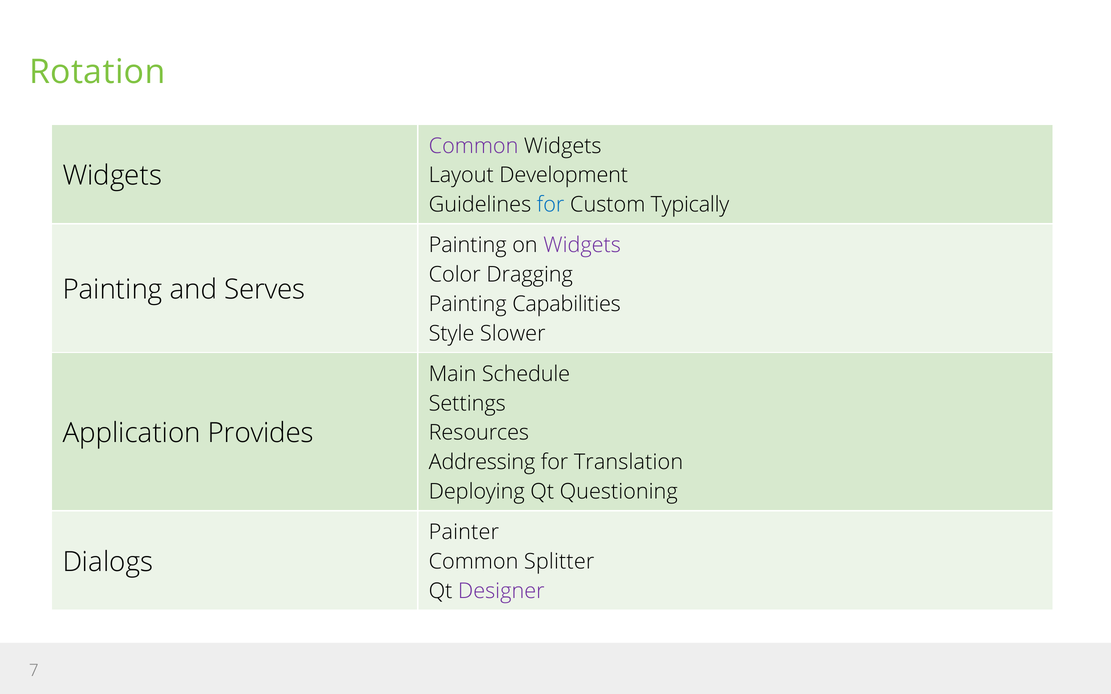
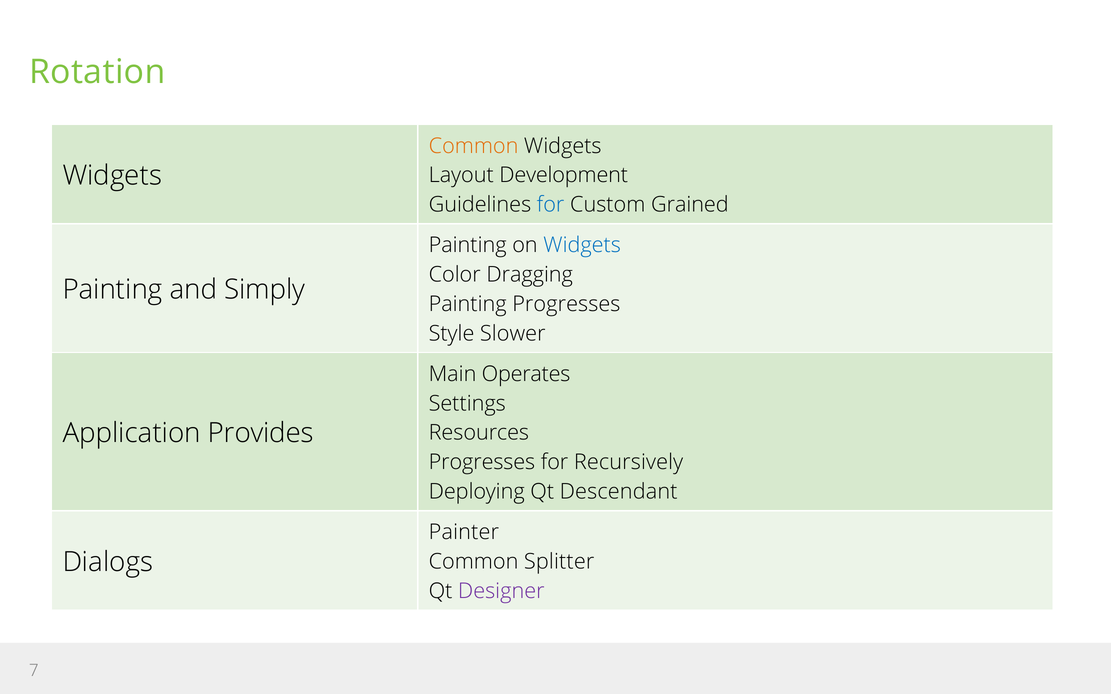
Common at (474, 146) colour: purple -> orange
Typically: Typically -> Grained
Widgets at (582, 245) colour: purple -> blue
Serves: Serves -> Simply
Painting Capabilities: Capabilities -> Progresses
Schedule: Schedule -> Operates
Addressing at (482, 463): Addressing -> Progresses
Translation: Translation -> Recursively
Questioning: Questioning -> Descendant
